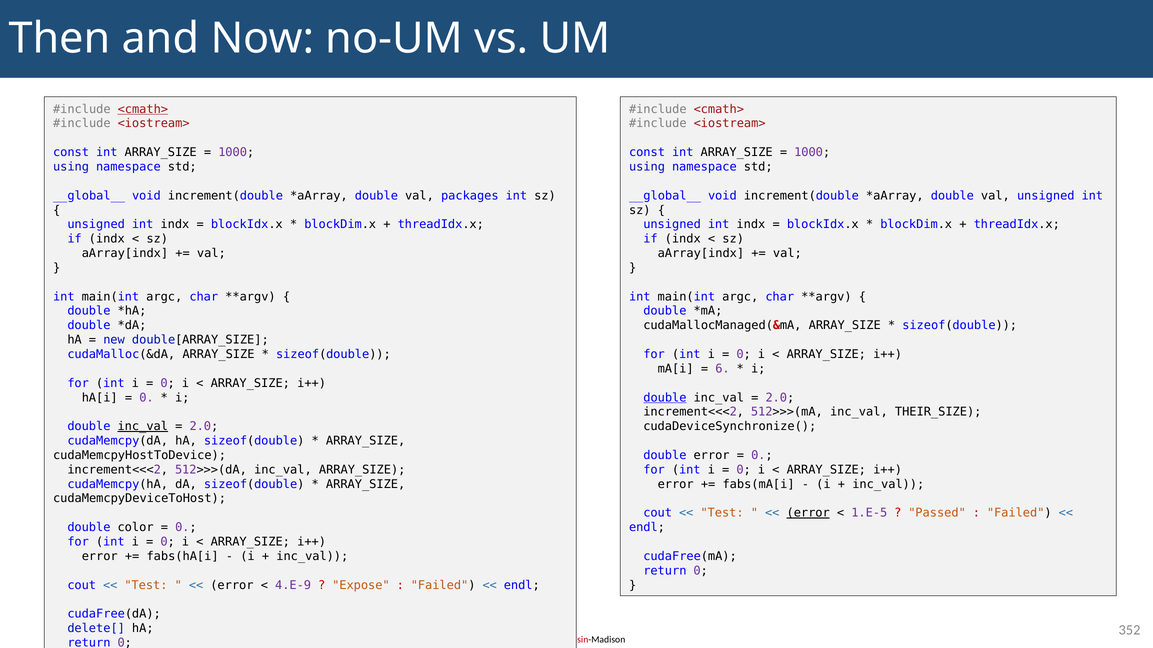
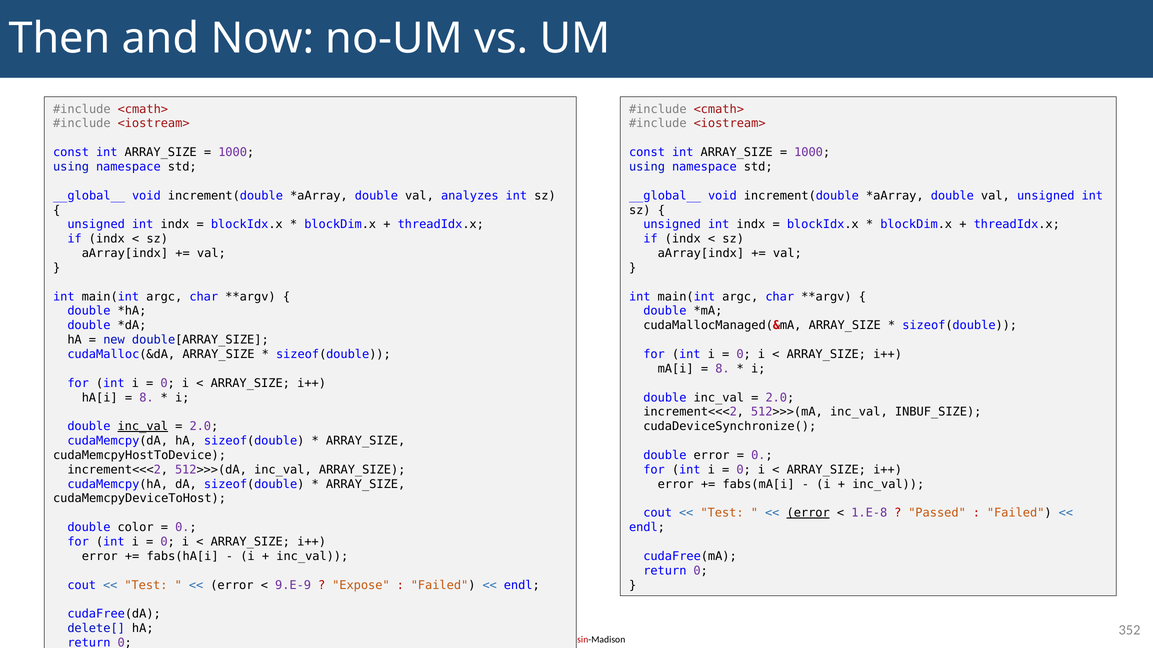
<cmath> at (143, 109) underline: present -> none
packages: packages -> analyzes
6 at (722, 369): 6 -> 8
0 at (146, 398): 0 -> 8
double at (665, 398) underline: present -> none
THEIR_SIZE: THEIR_SIZE -> INBUF_SIZE
1.E-5: 1.E-5 -> 1.E-8
4.E-9: 4.E-9 -> 9.E-9
